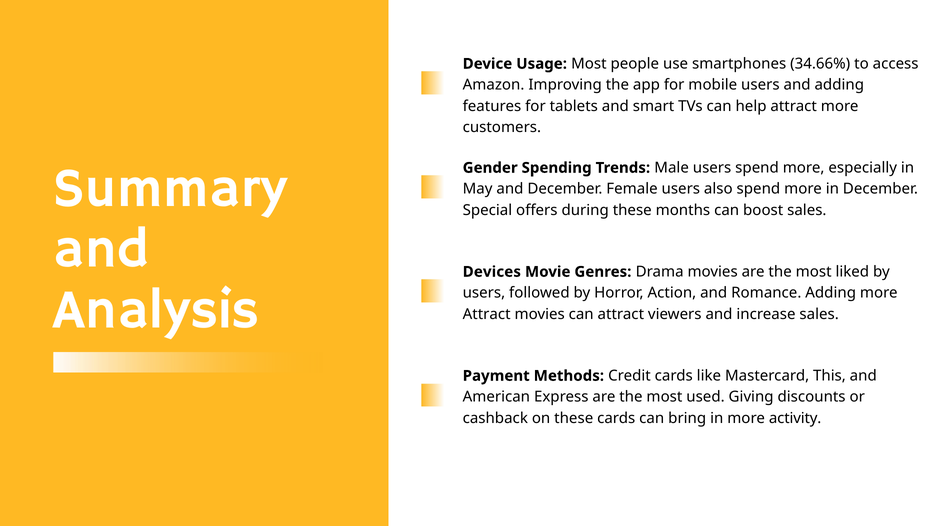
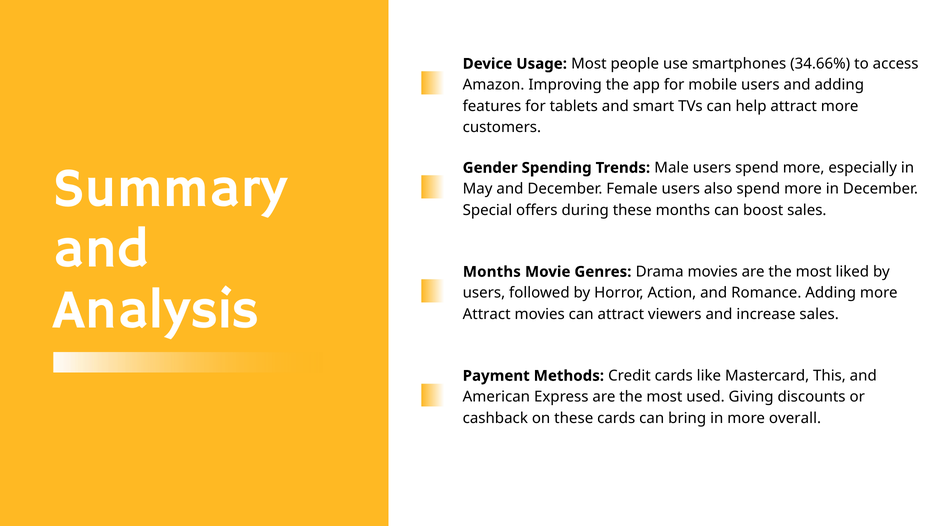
Devices at (492, 272): Devices -> Months
activity: activity -> overall
